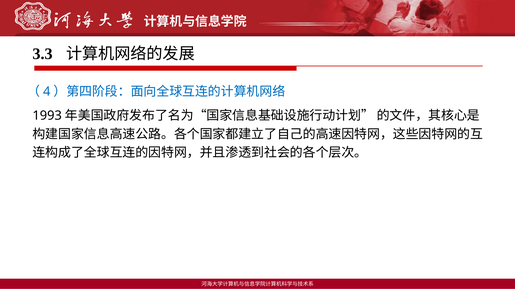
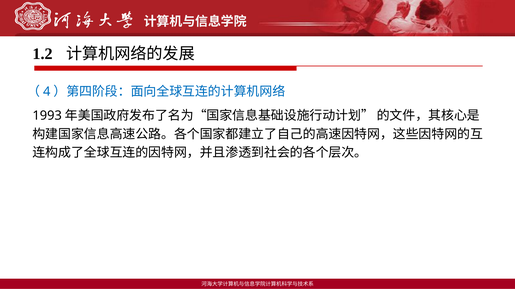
3.3: 3.3 -> 1.2
